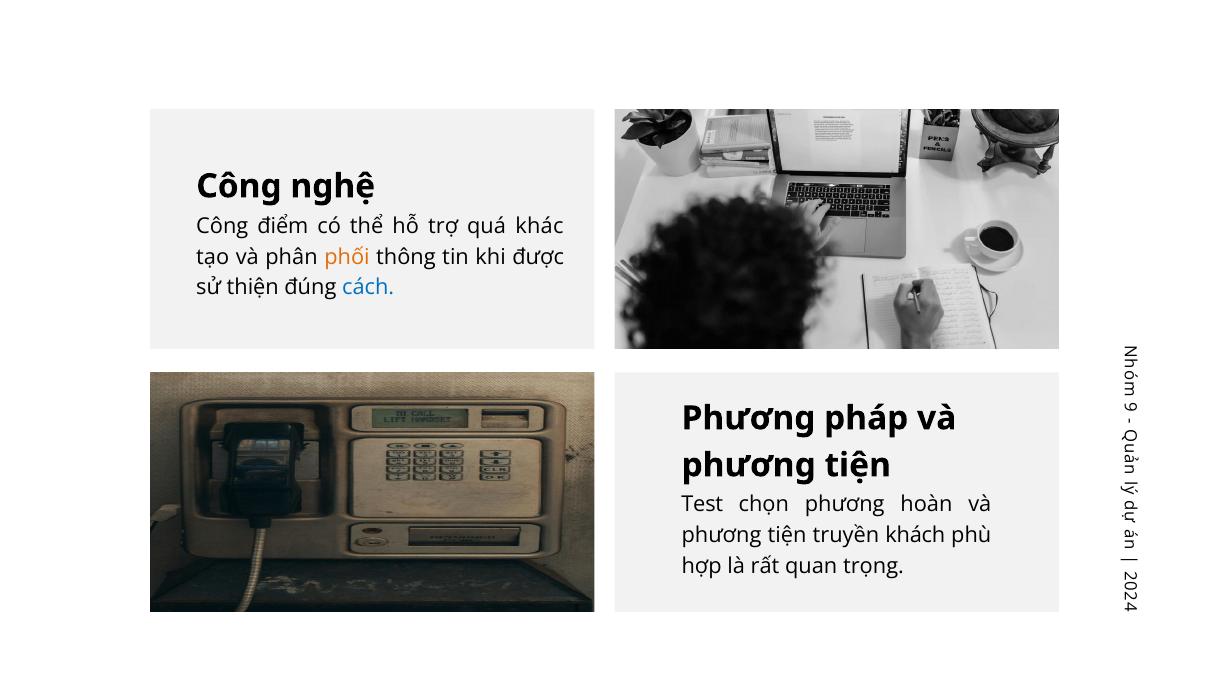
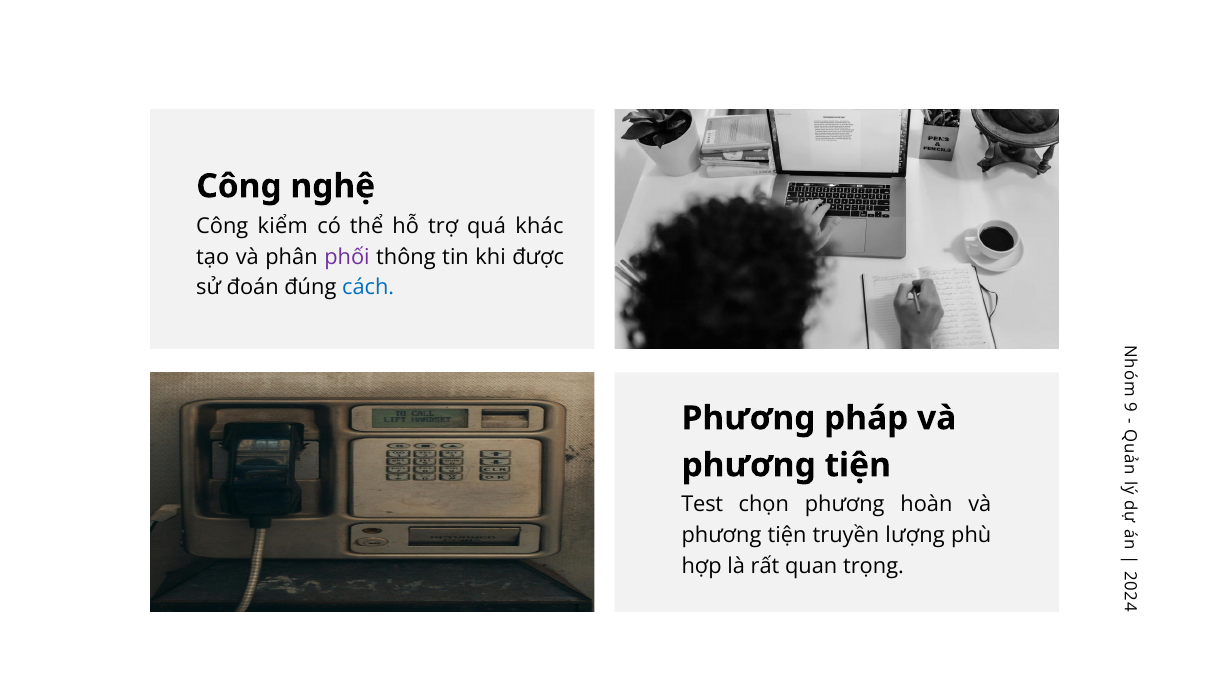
điểm: điểm -> kiểm
phối colour: orange -> purple
thiện: thiện -> đoán
khách: khách -> lượng
